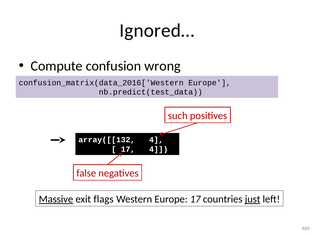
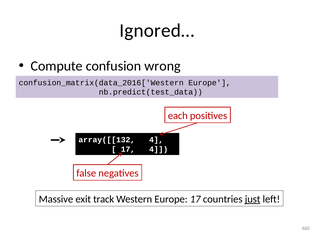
such: such -> each
Massive underline: present -> none
flags: flags -> track
